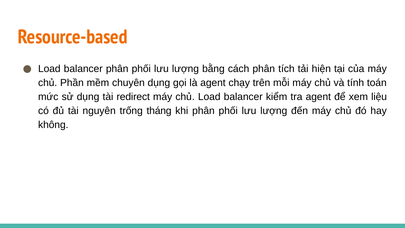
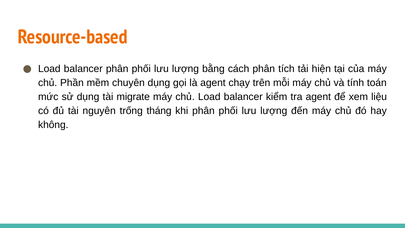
redirect: redirect -> migrate
